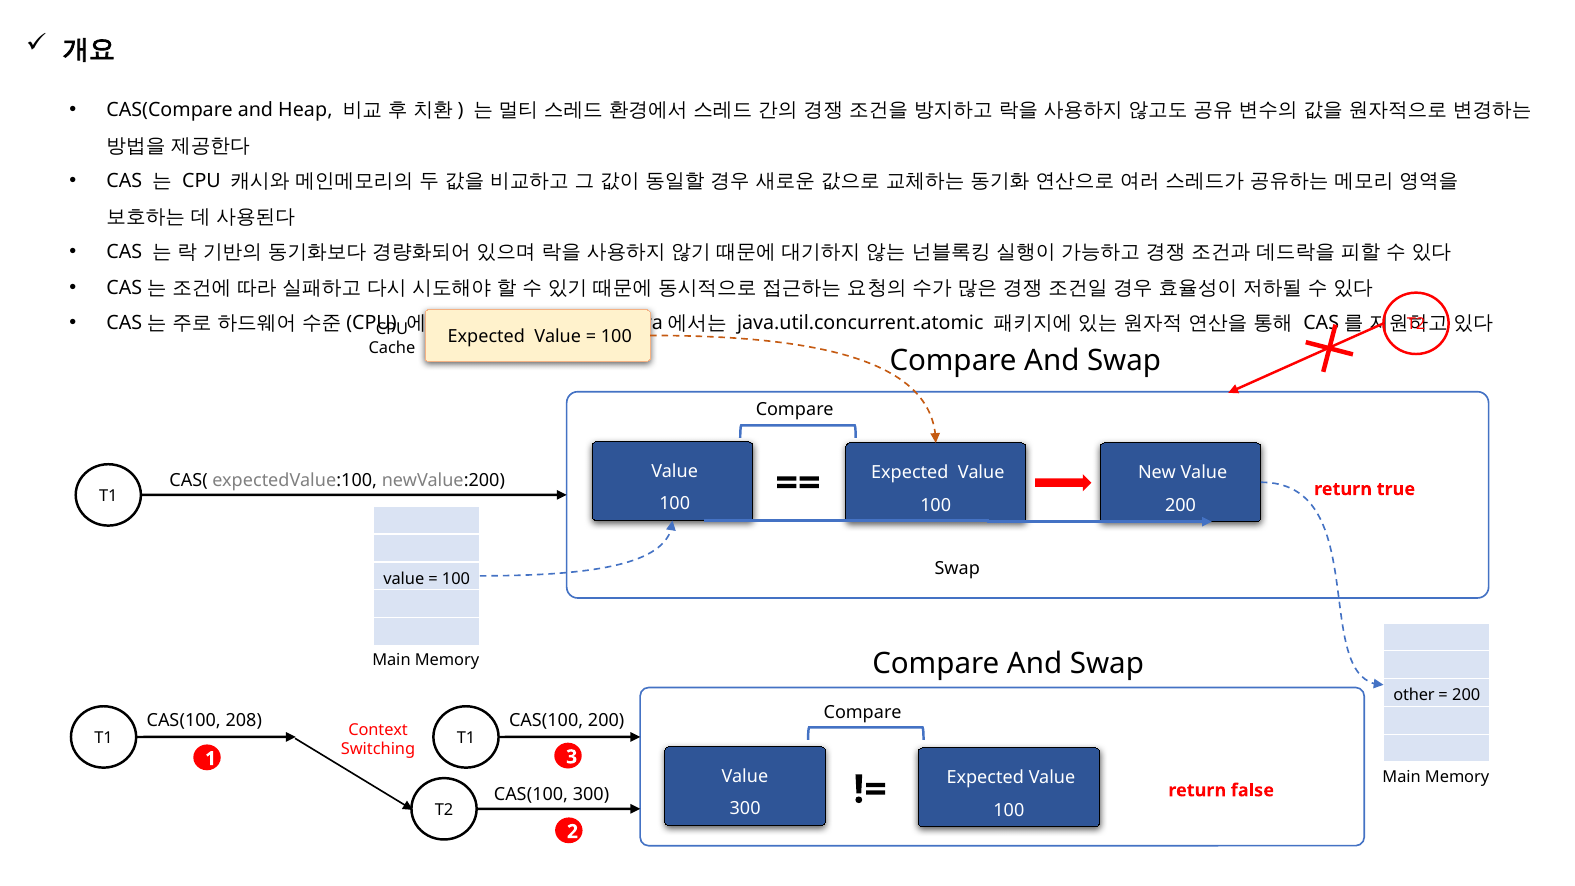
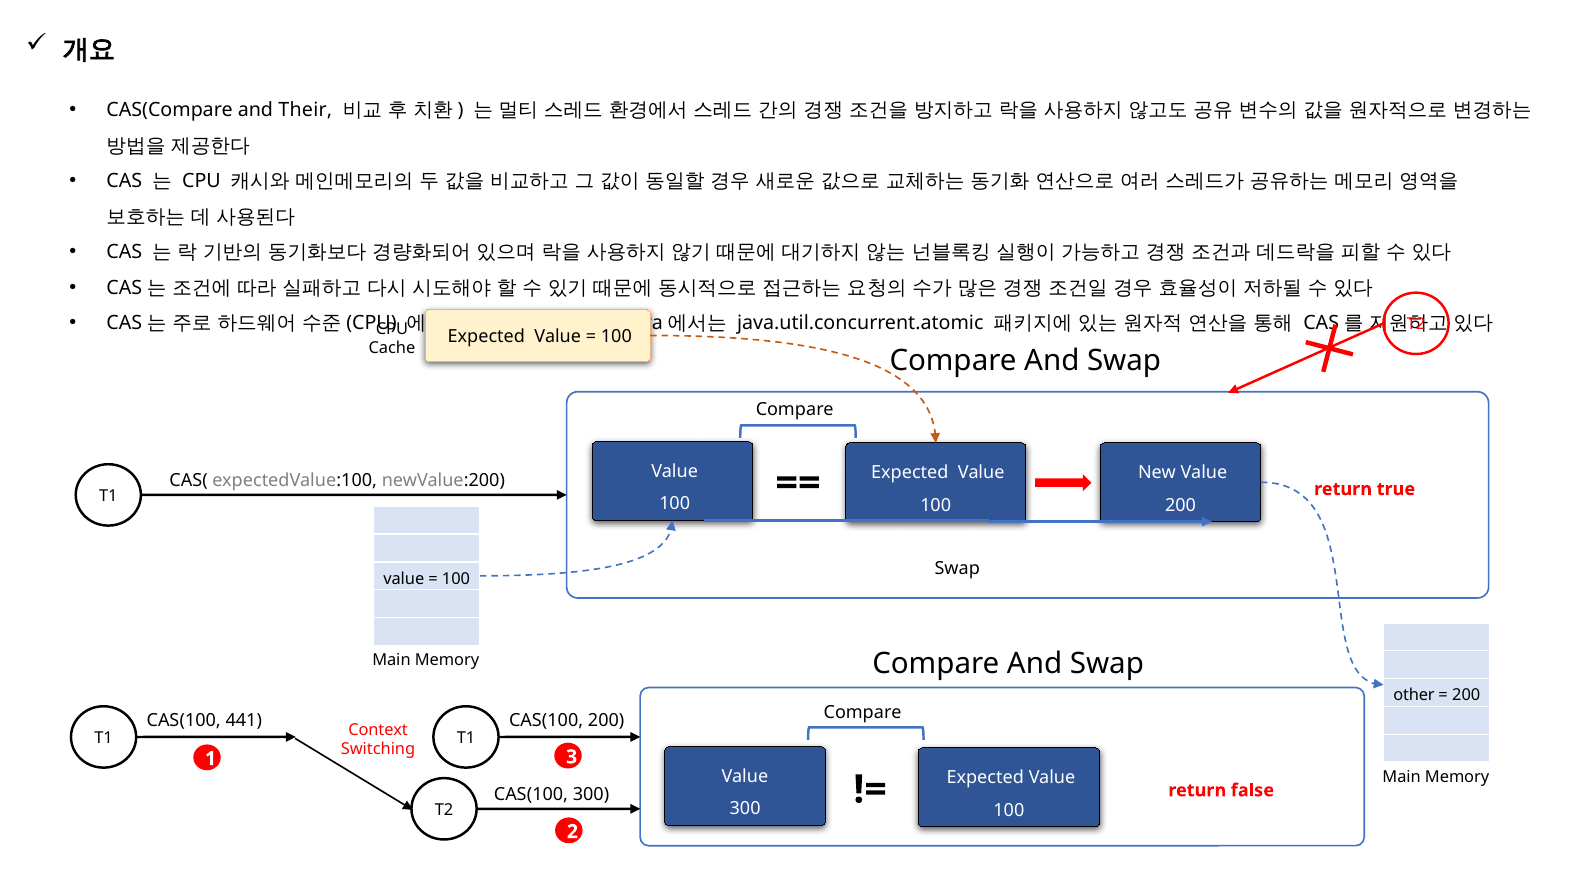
Heap: Heap -> Their
208: 208 -> 441
